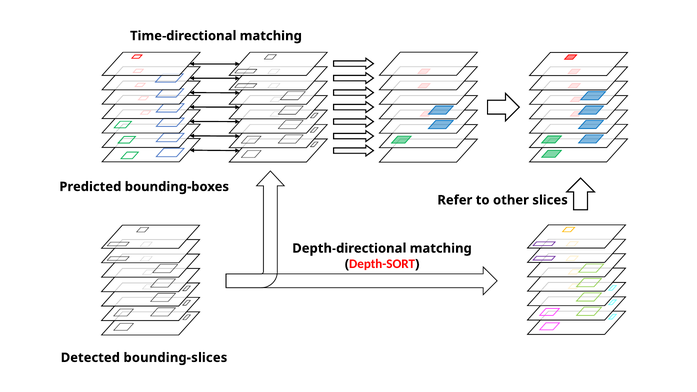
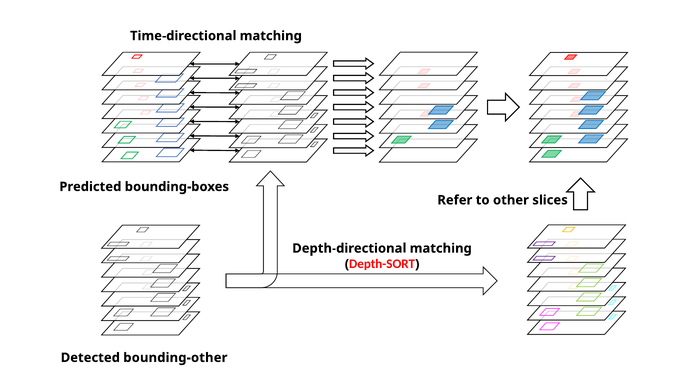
bounding-slices: bounding-slices -> bounding-other
